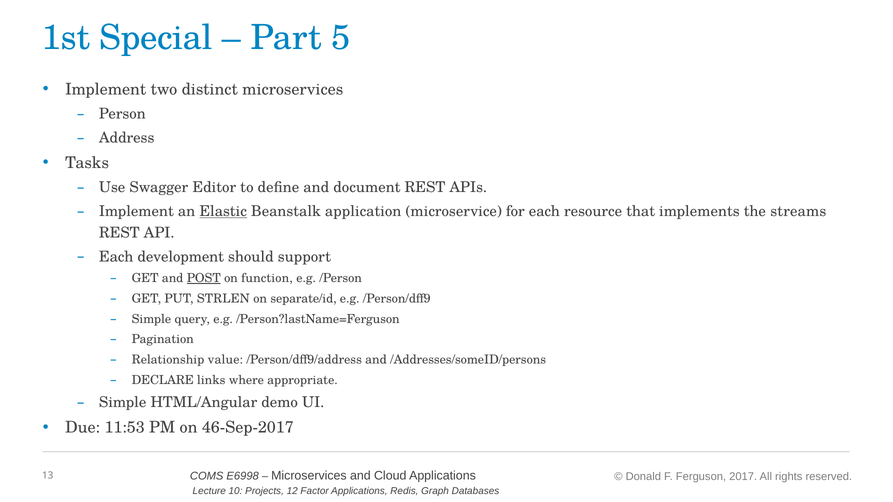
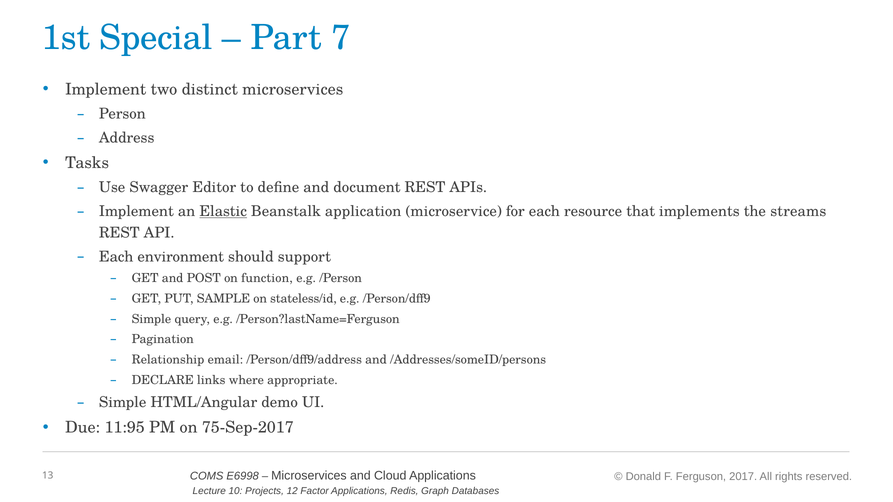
5: 5 -> 7
development: development -> environment
POST underline: present -> none
STRLEN: STRLEN -> SAMPLE
separate/id: separate/id -> stateless/id
value: value -> email
11:53: 11:53 -> 11:95
46-Sep-2017: 46-Sep-2017 -> 75-Sep-2017
